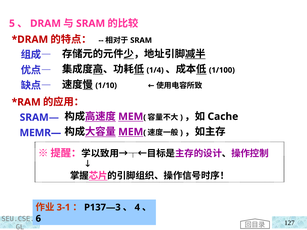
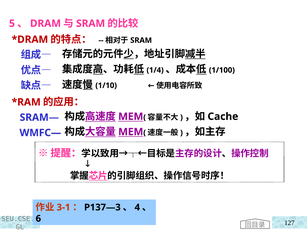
MEMR—: MEMR— -> WMFC—
